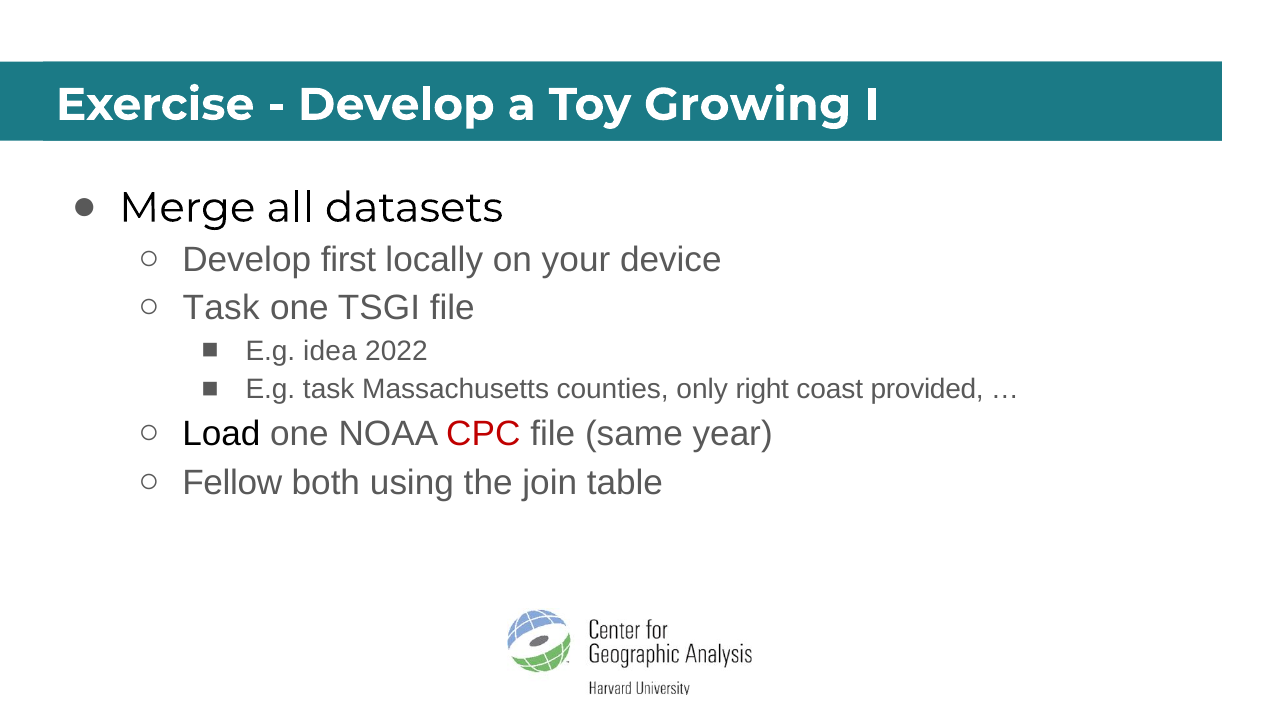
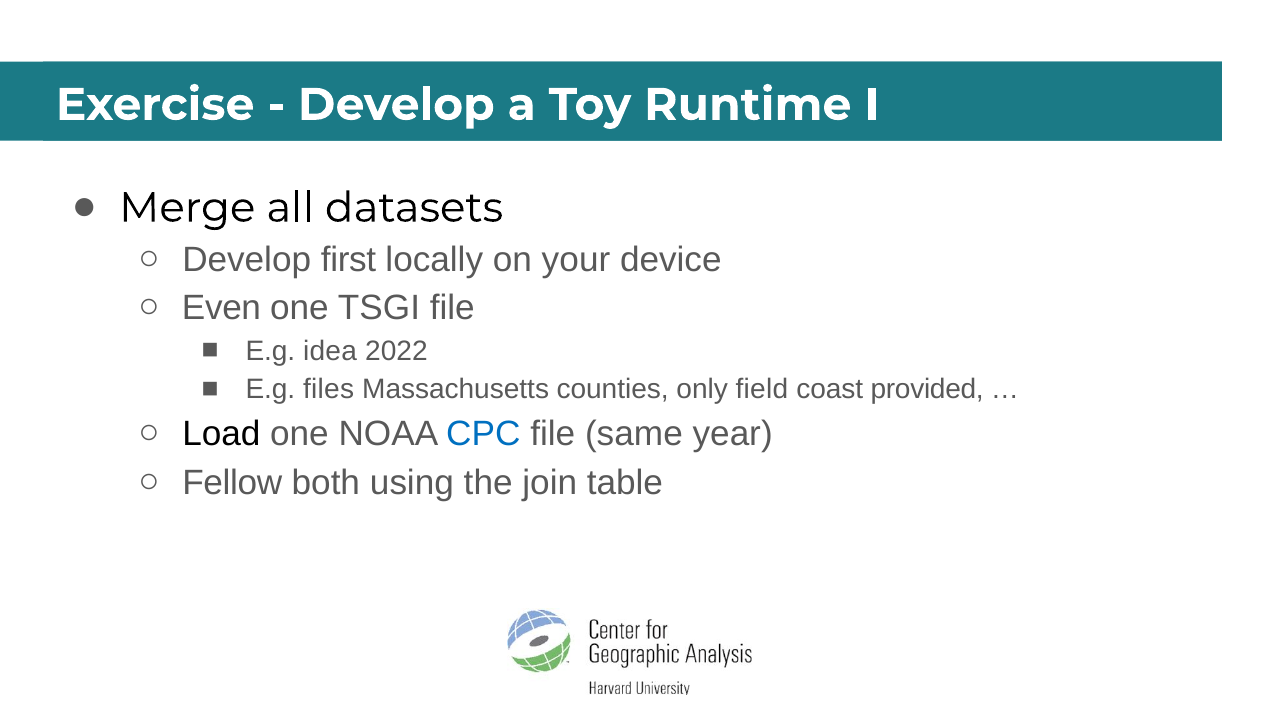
Growing: Growing -> Runtime
Task at (221, 309): Task -> Even
E.g task: task -> files
right: right -> field
CPC colour: red -> blue
